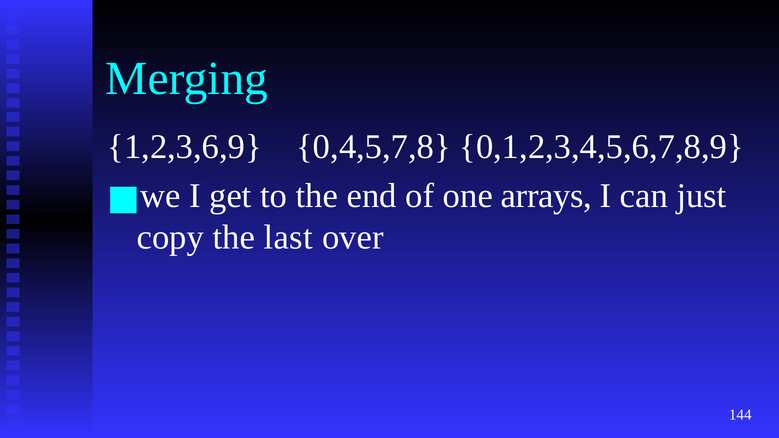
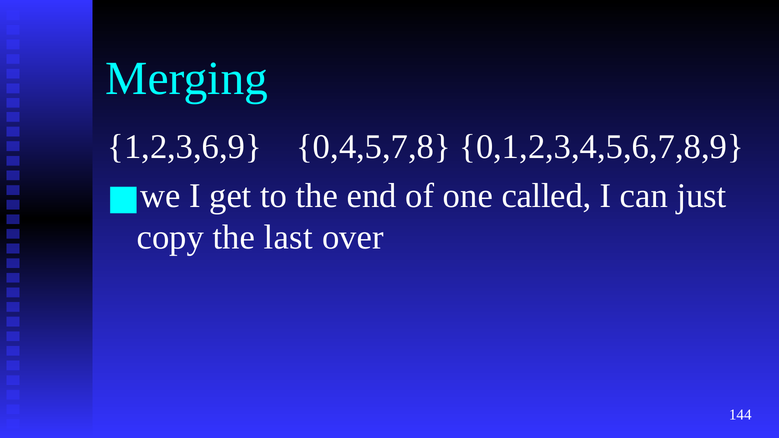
arrays: arrays -> called
